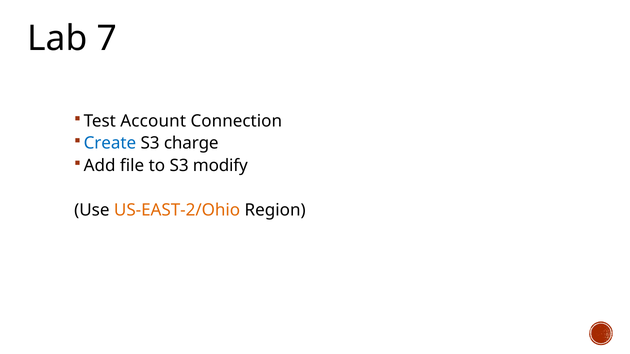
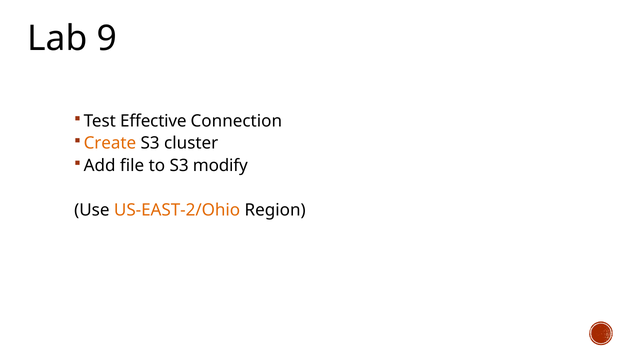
7: 7 -> 9
Account: Account -> Effective
Create colour: blue -> orange
charge: charge -> cluster
